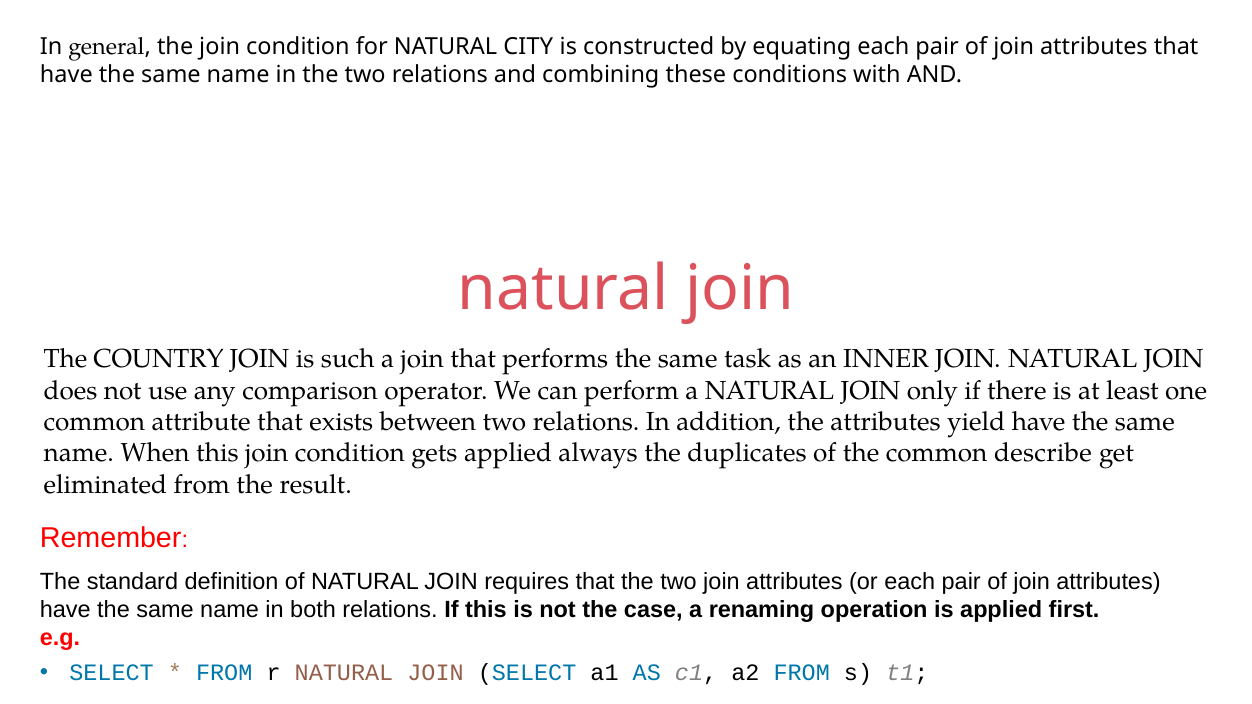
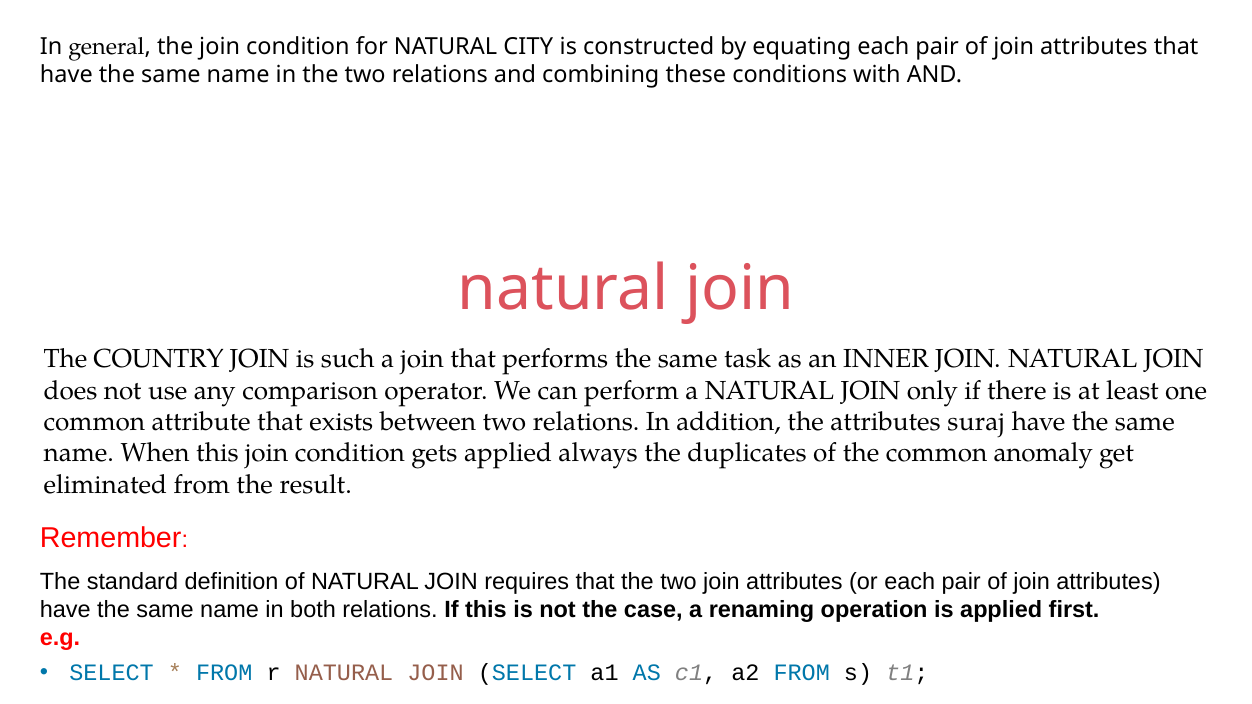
yield: yield -> suraj
describe: describe -> anomaly
